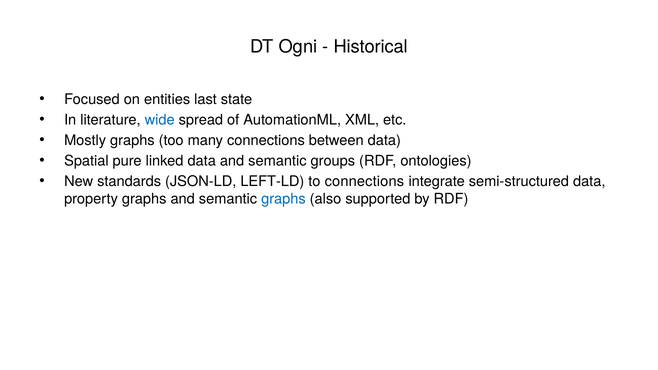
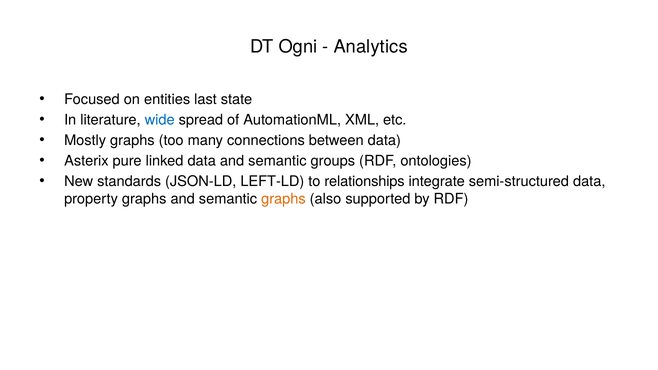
Historical: Historical -> Analytics
Spatial: Spatial -> Asterix
to connections: connections -> relationships
graphs at (283, 199) colour: blue -> orange
